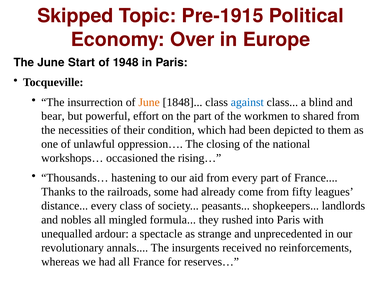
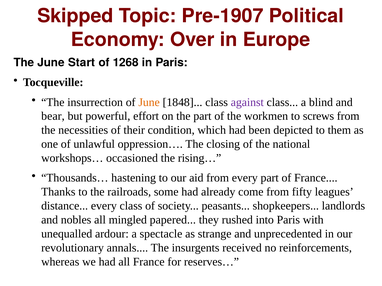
Pre-1915: Pre-1915 -> Pre-1907
1948: 1948 -> 1268
against colour: blue -> purple
shared: shared -> screws
formula: formula -> papered
